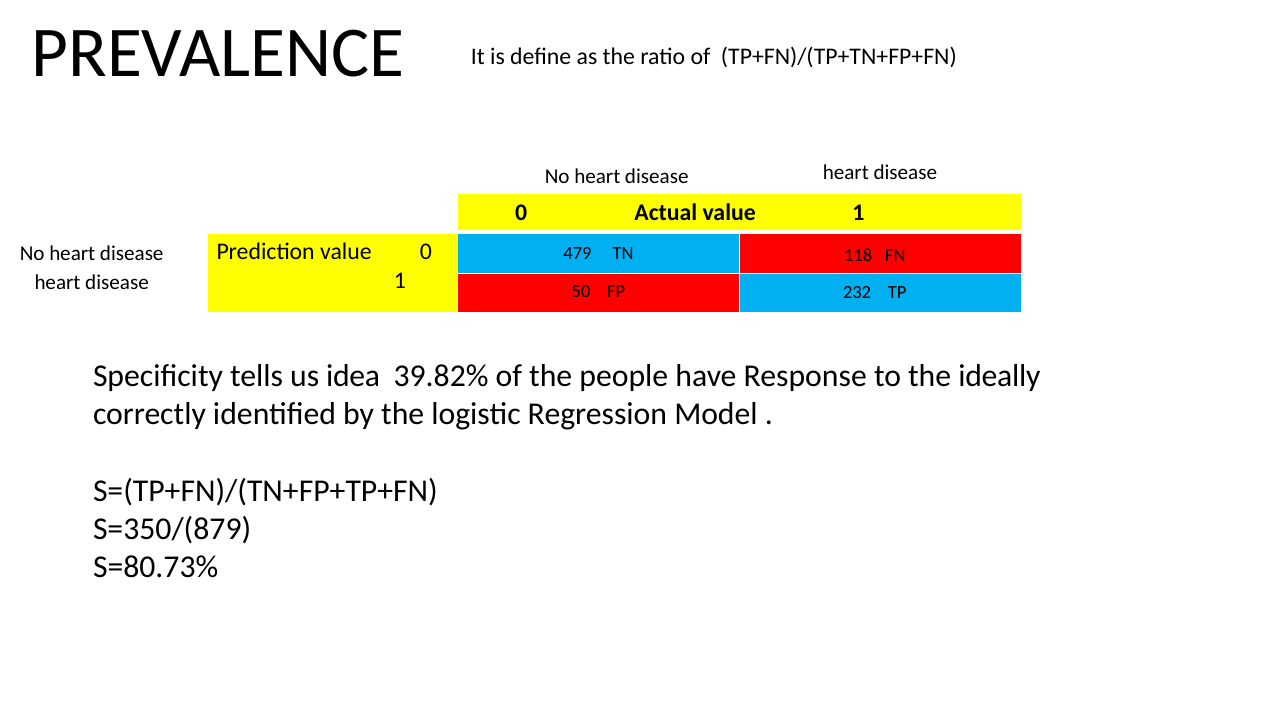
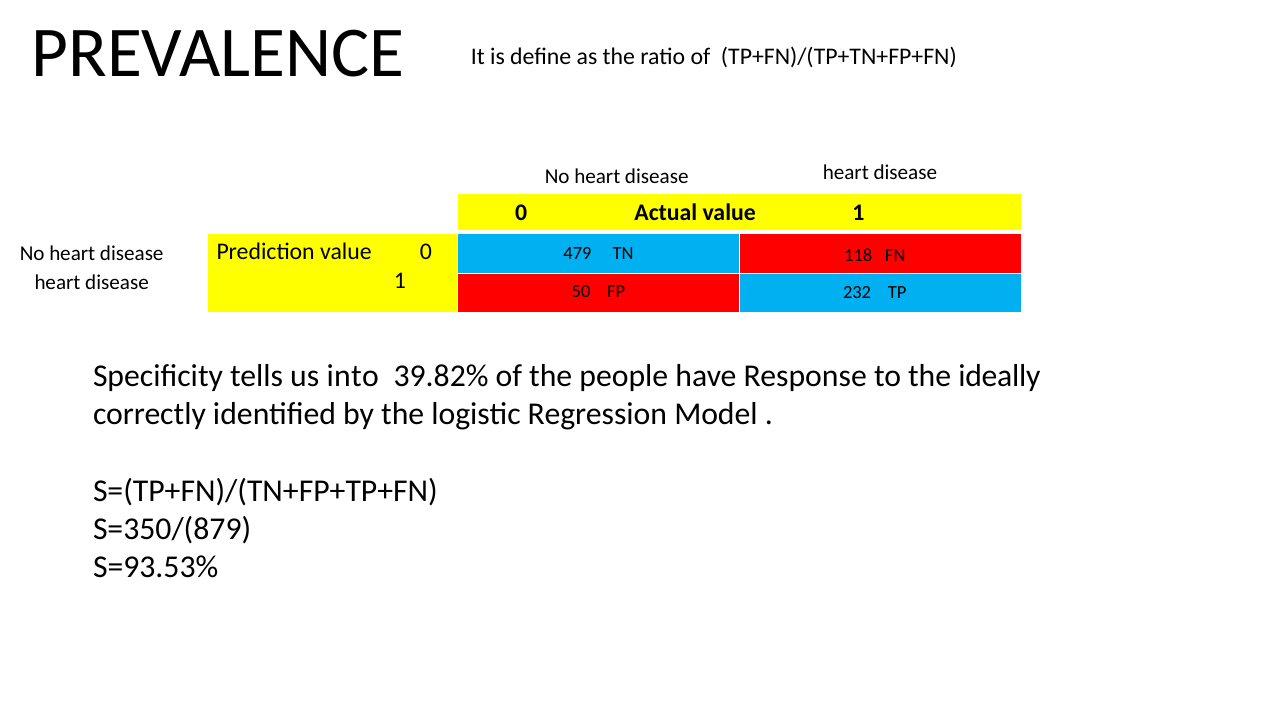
idea: idea -> into
S=80.73%: S=80.73% -> S=93.53%
